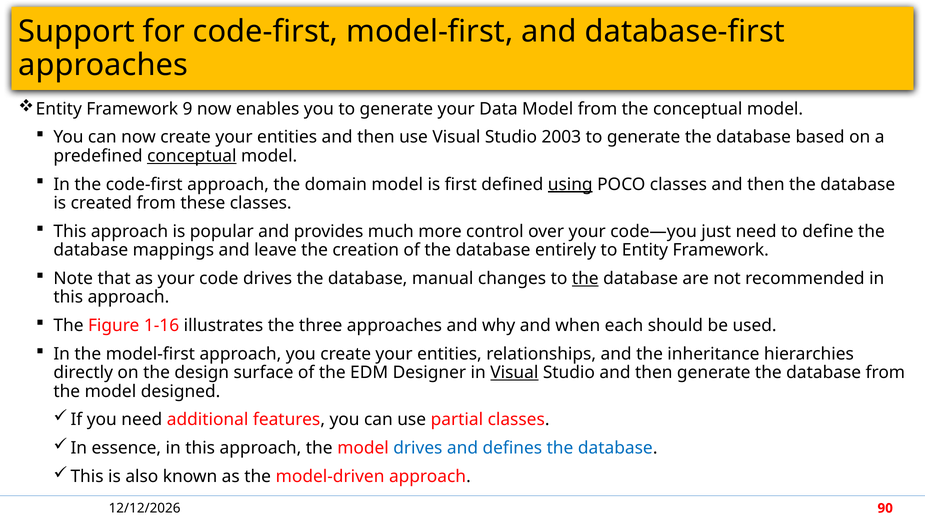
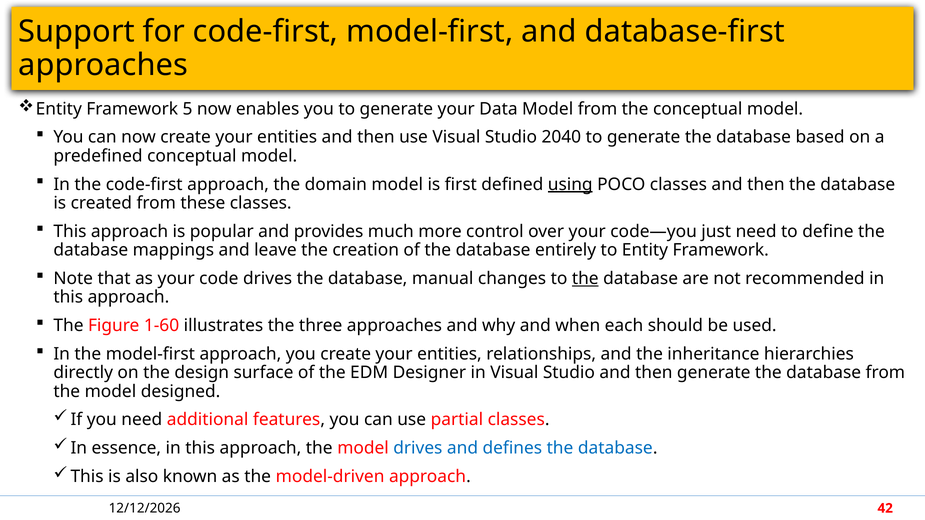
9: 9 -> 5
2003: 2003 -> 2040
conceptual at (192, 156) underline: present -> none
1-16: 1-16 -> 1-60
Visual at (514, 373) underline: present -> none
90: 90 -> 42
